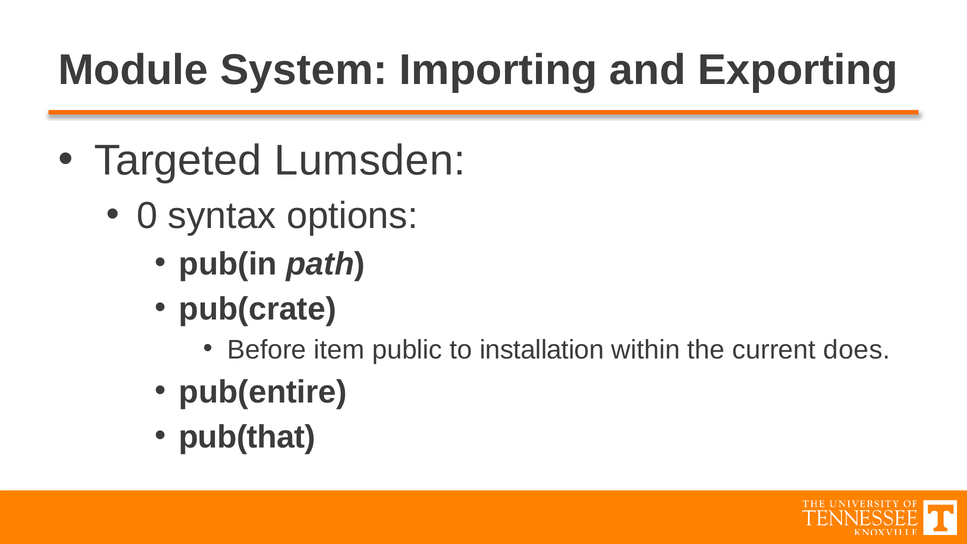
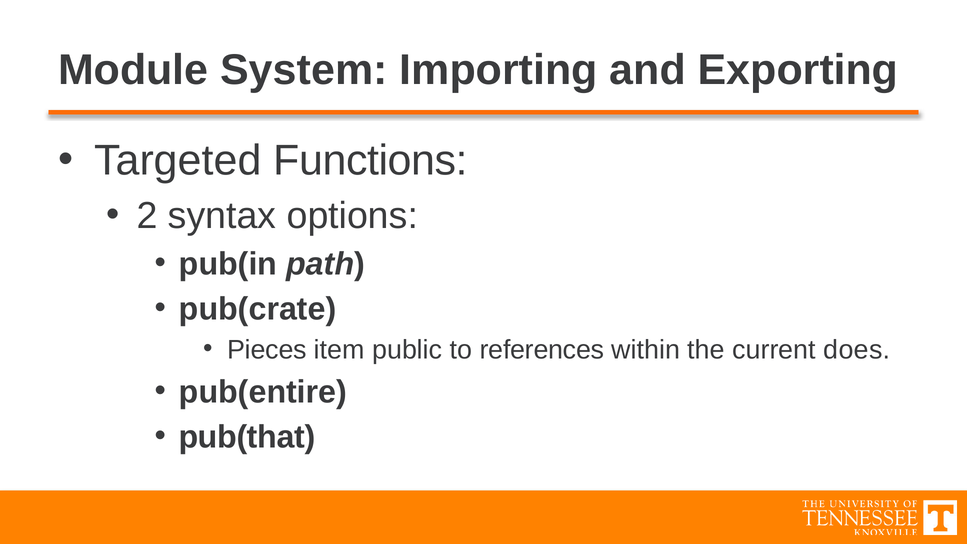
Lumsden: Lumsden -> Functions
0: 0 -> 2
Before: Before -> Pieces
installation: installation -> references
